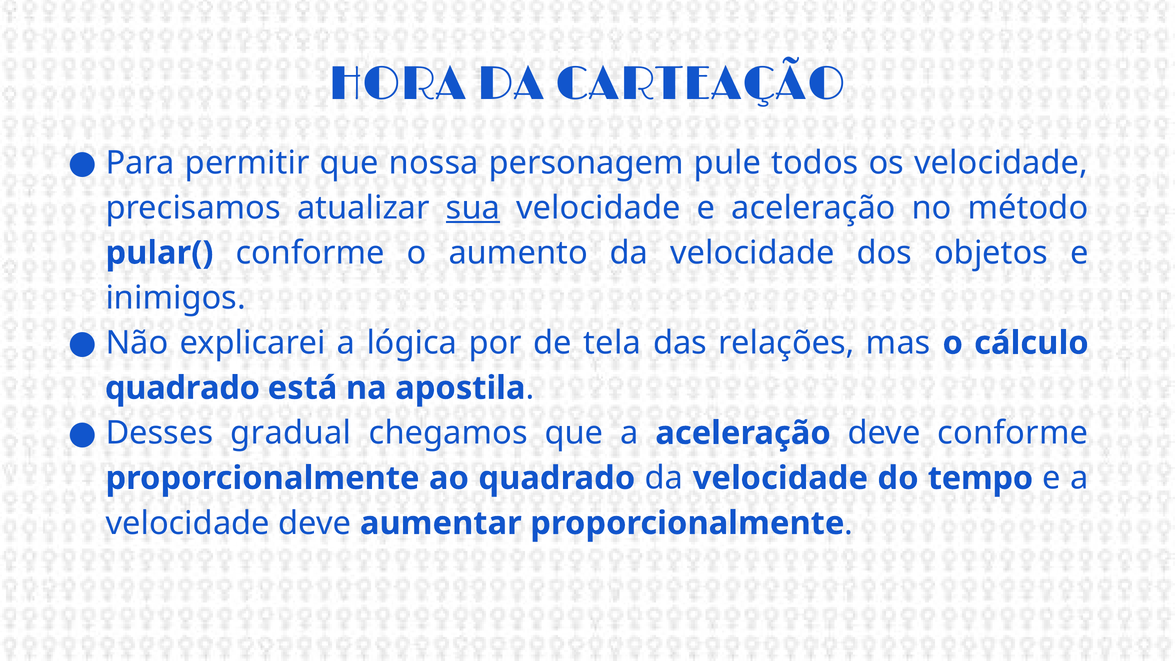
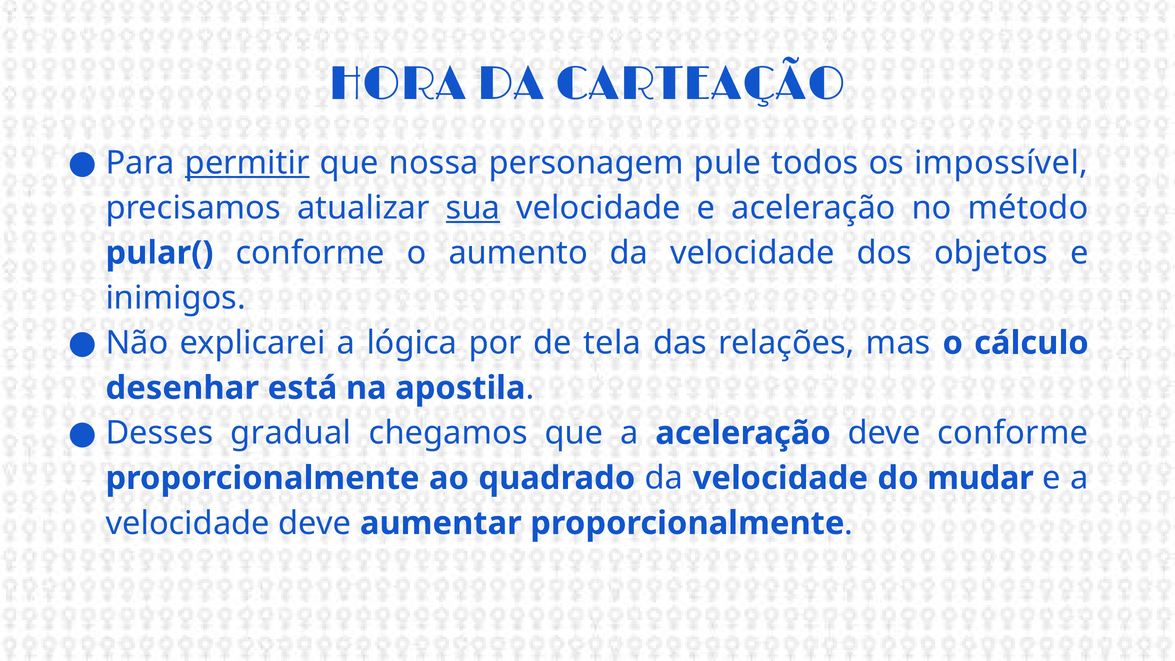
permitir underline: none -> present
os velocidade: velocidade -> impossível
quadrado at (182, 388): quadrado -> desenhar
tempo: tempo -> mudar
